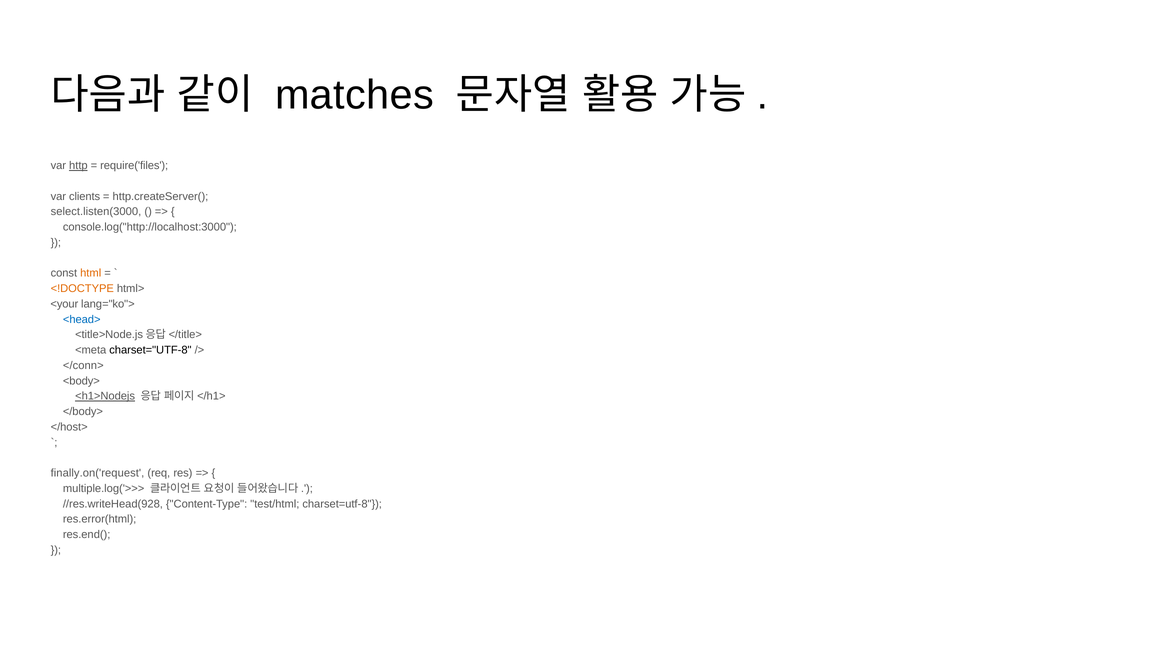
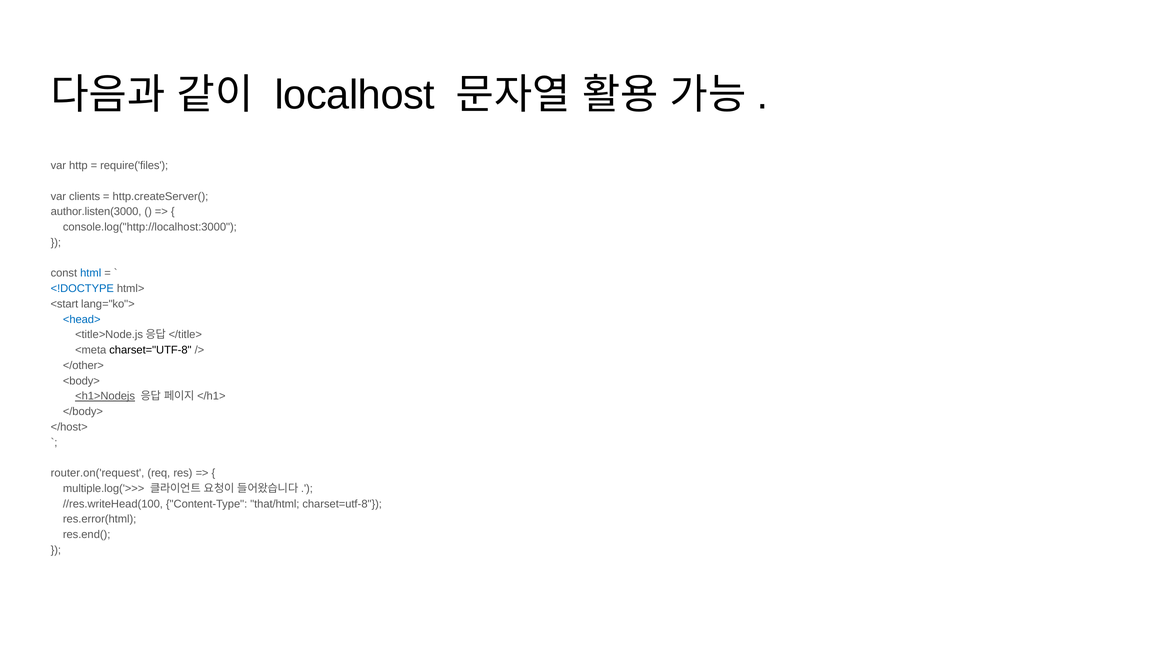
matches: matches -> localhost
http underline: present -> none
select.listen(3000: select.listen(3000 -> author.listen(3000
html colour: orange -> blue
<!DOCTYPE colour: orange -> blue
<your: <your -> <start
</conn>: </conn> -> </other>
finally.on('request: finally.on('request -> router.on('request
//res.writeHead(928: //res.writeHead(928 -> //res.writeHead(100
test/html: test/html -> that/html
